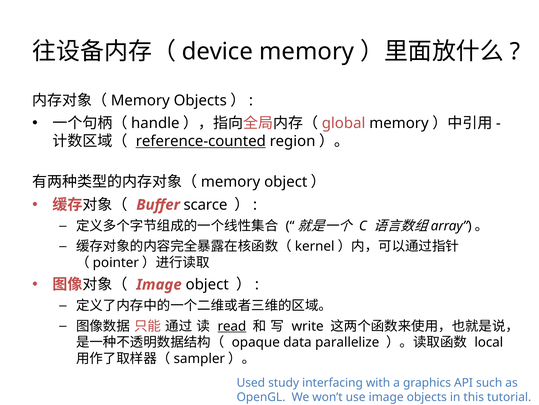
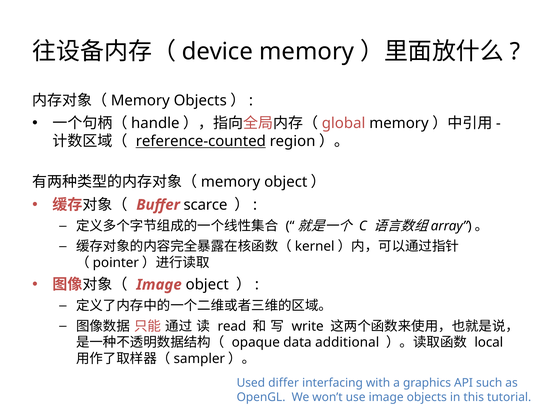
read underline: present -> none
parallelize: parallelize -> additional
study: study -> differ
